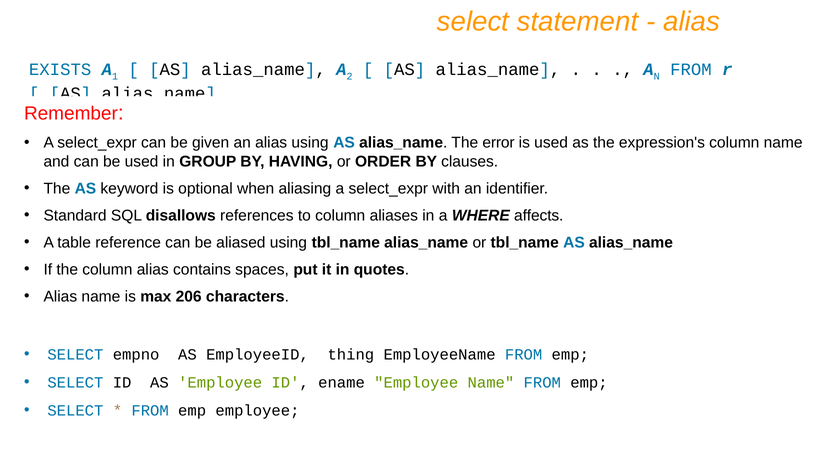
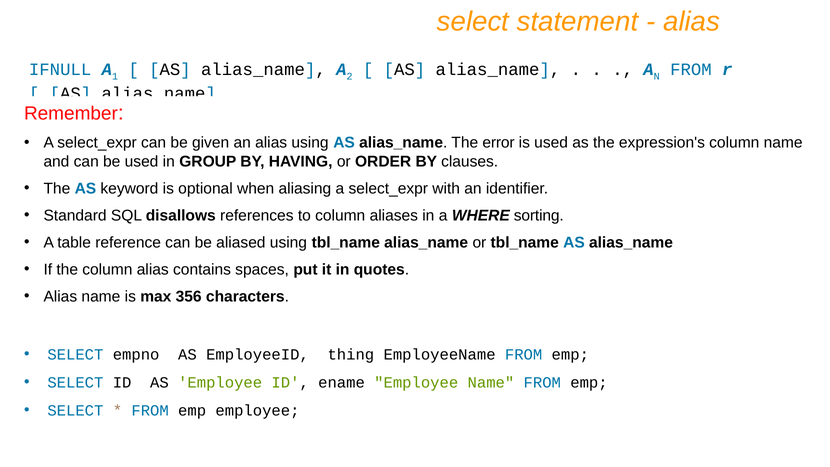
EXISTS: EXISTS -> IFNULL
affects: affects -> sorting
206: 206 -> 356
